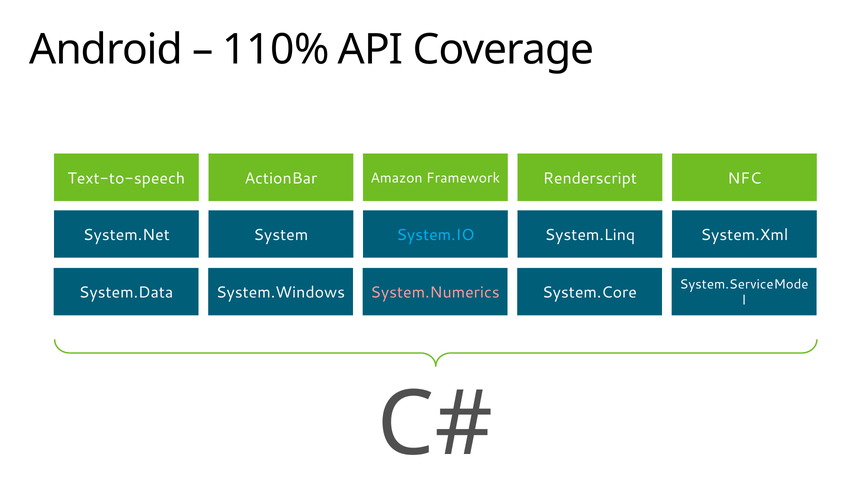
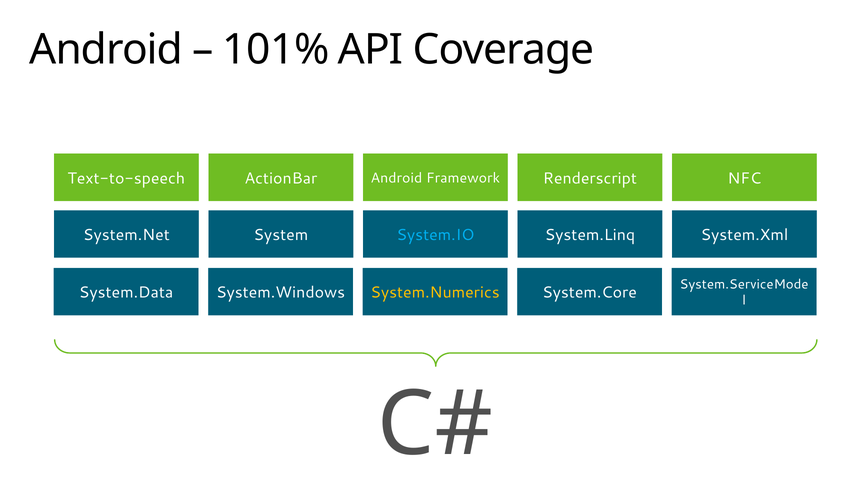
110%: 110% -> 101%
ActionBar Amazon: Amazon -> Android
System.Numerics colour: pink -> yellow
